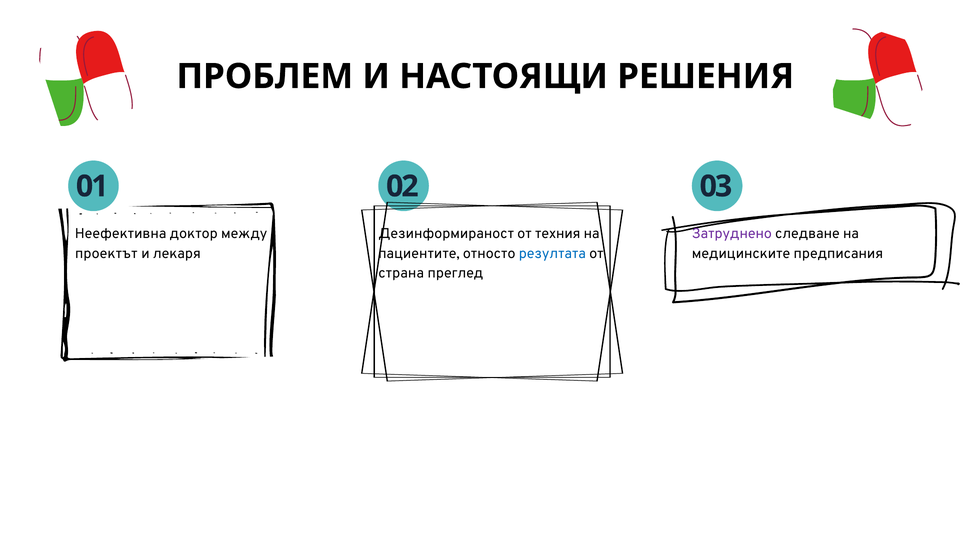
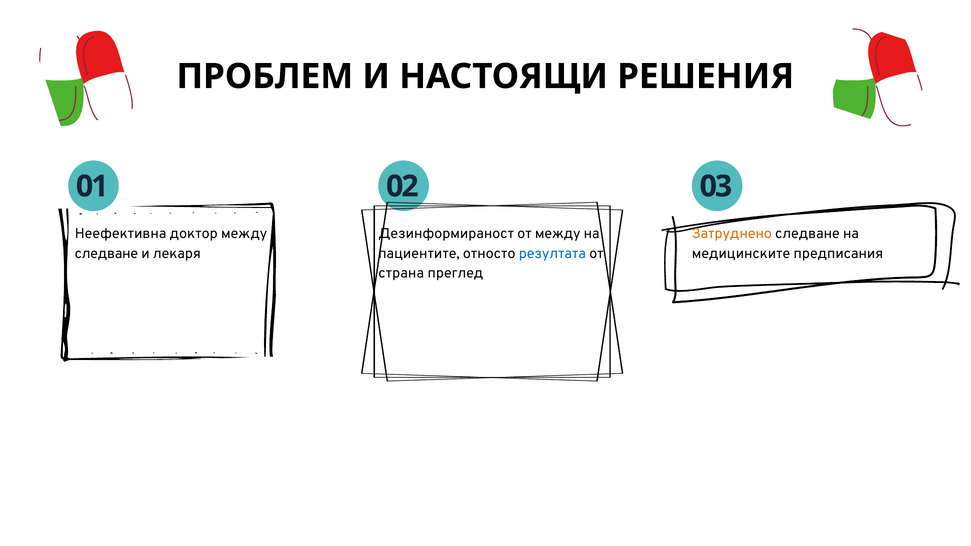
от техния: техния -> между
Затруднено colour: purple -> orange
проектът at (106, 253): проектът -> следване
